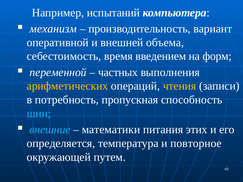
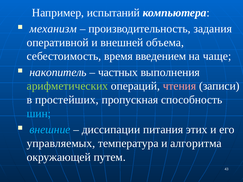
вариант: вариант -> задания
форм: форм -> чаще
переменной: переменной -> накопитель
арифметических colour: yellow -> light green
чтения colour: yellow -> pink
потребность: потребность -> простейших
математики: математики -> диссипации
определяется: определяется -> управляемых
повторное: повторное -> алгоритма
